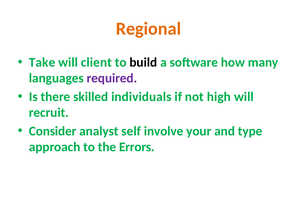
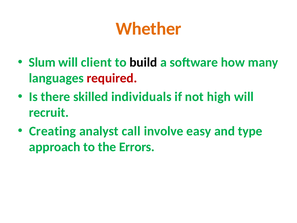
Regional: Regional -> Whether
Take: Take -> Slum
required colour: purple -> red
Consider: Consider -> Creating
self: self -> call
your: your -> easy
